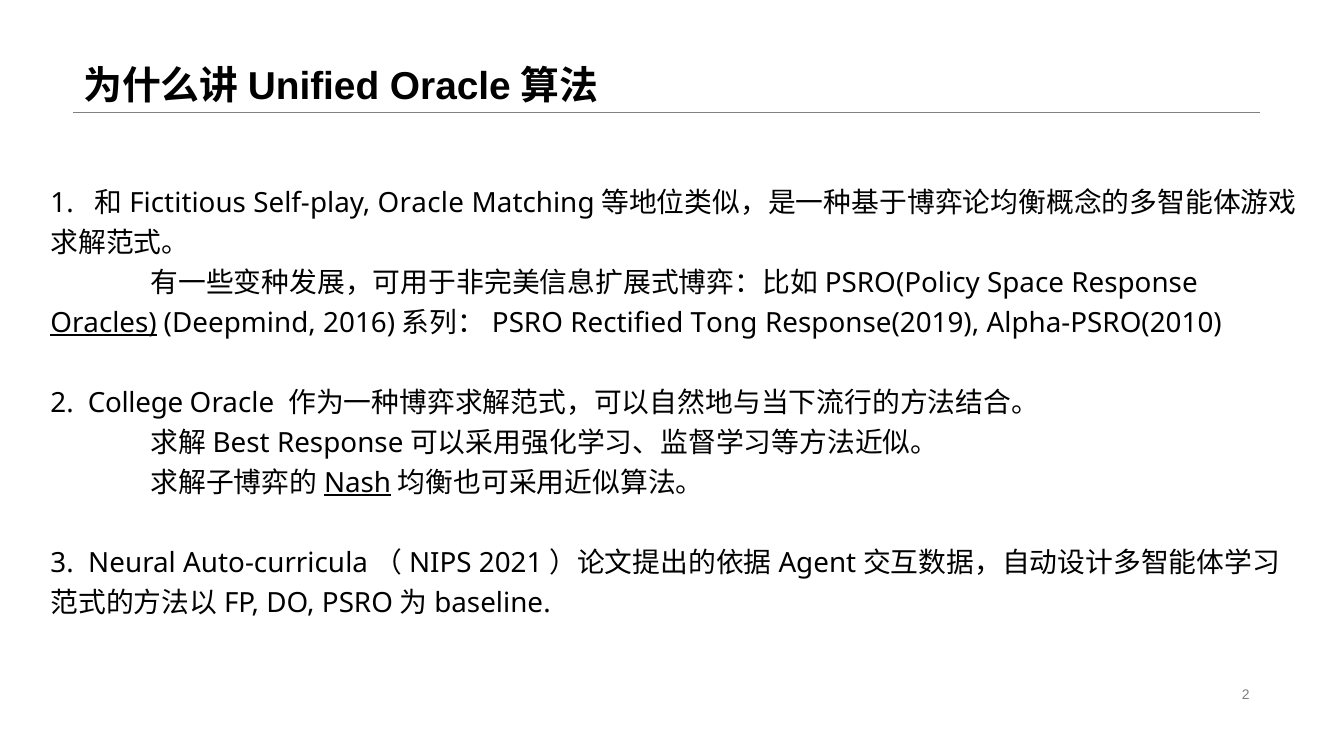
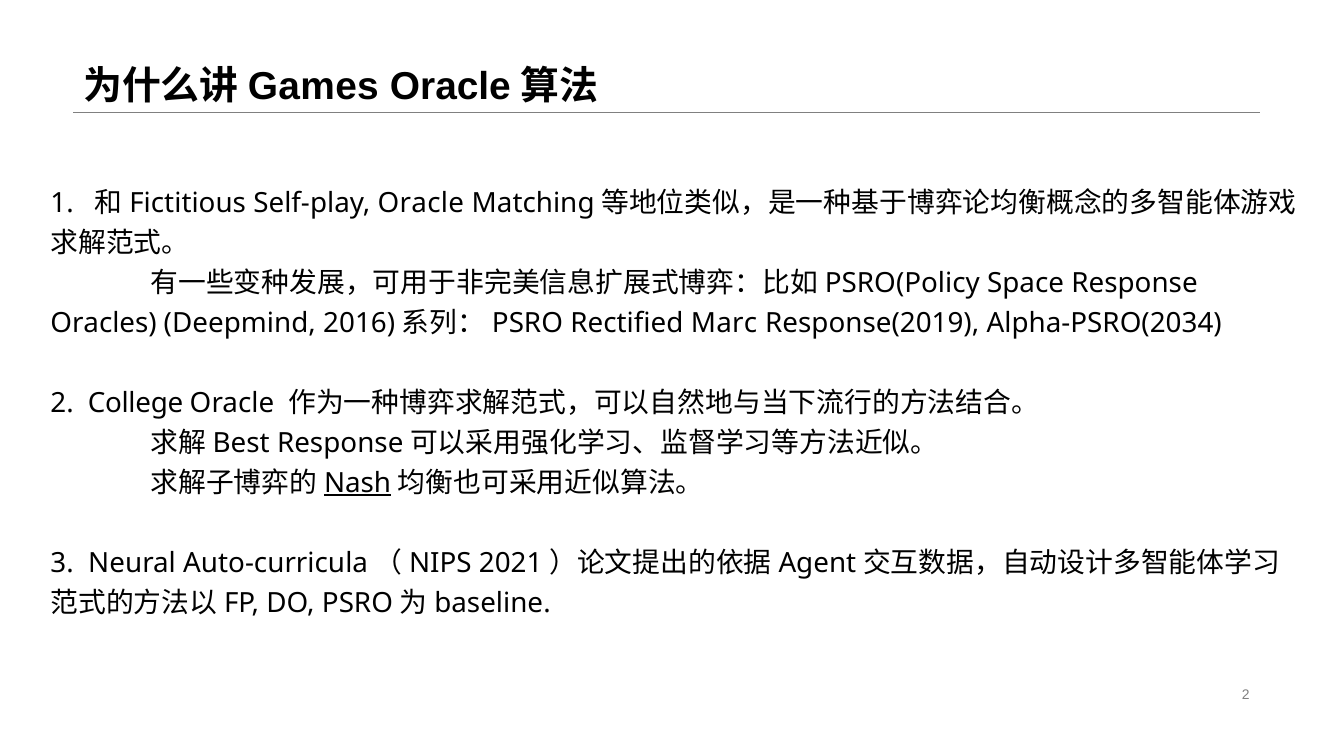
Unified: Unified -> Games
Oracles underline: present -> none
Tong: Tong -> Marc
Alpha-PSRO(2010: Alpha-PSRO(2010 -> Alpha-PSRO(2034
